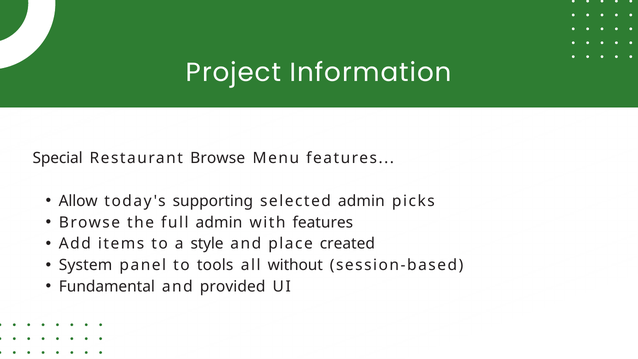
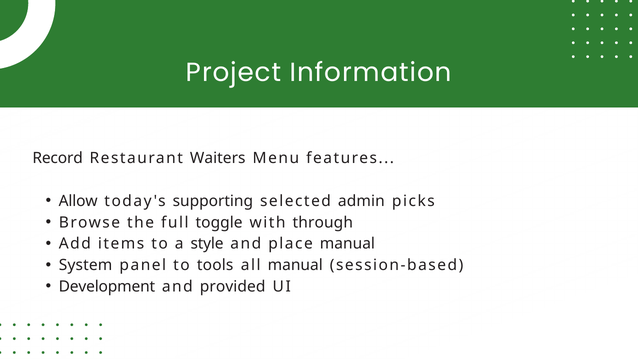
Special: Special -> Record
Restaurant Browse: Browse -> Waiters
full admin: admin -> toggle
with features: features -> through
place created: created -> manual
all without: without -> manual
Fundamental: Fundamental -> Development
